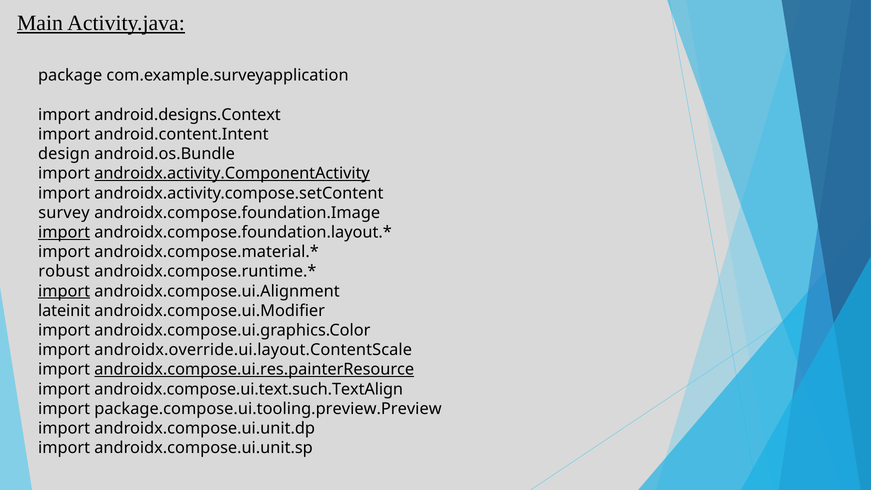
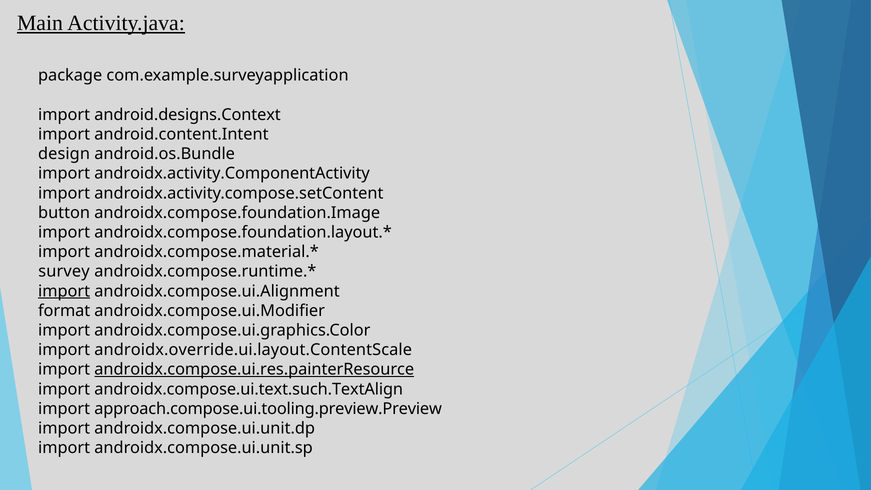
androidx.activity.ComponentActivity underline: present -> none
survey: survey -> button
import at (64, 232) underline: present -> none
robust: robust -> survey
lateinit: lateinit -> format
package.compose.ui.tooling.preview.Preview: package.compose.ui.tooling.preview.Preview -> approach.compose.ui.tooling.preview.Preview
